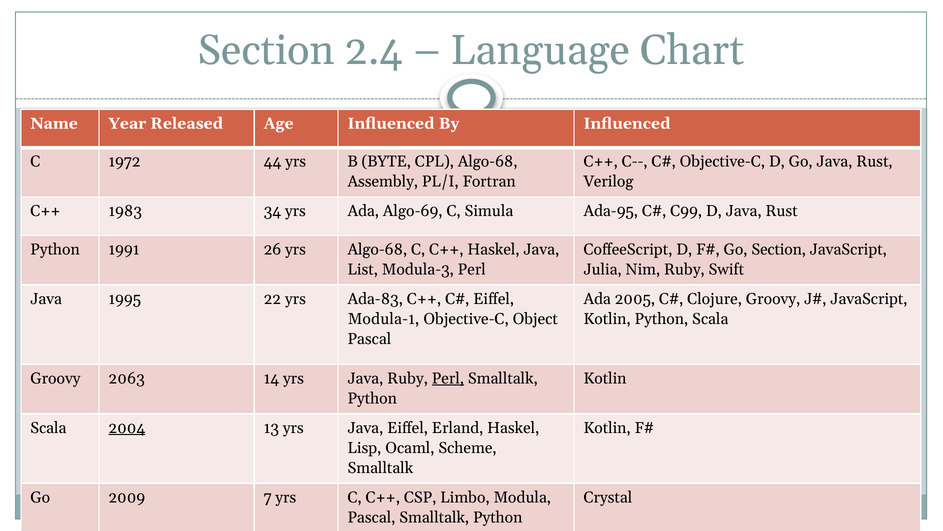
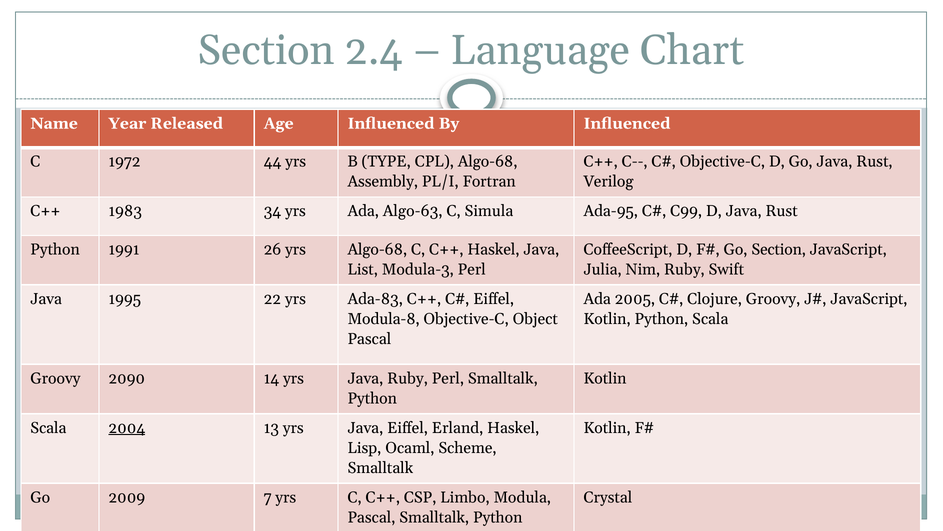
BYTE: BYTE -> TYPE
Algo-69: Algo-69 -> Algo-63
Modula-1: Modula-1 -> Modula-8
2063: 2063 -> 2090
Perl at (448, 378) underline: present -> none
